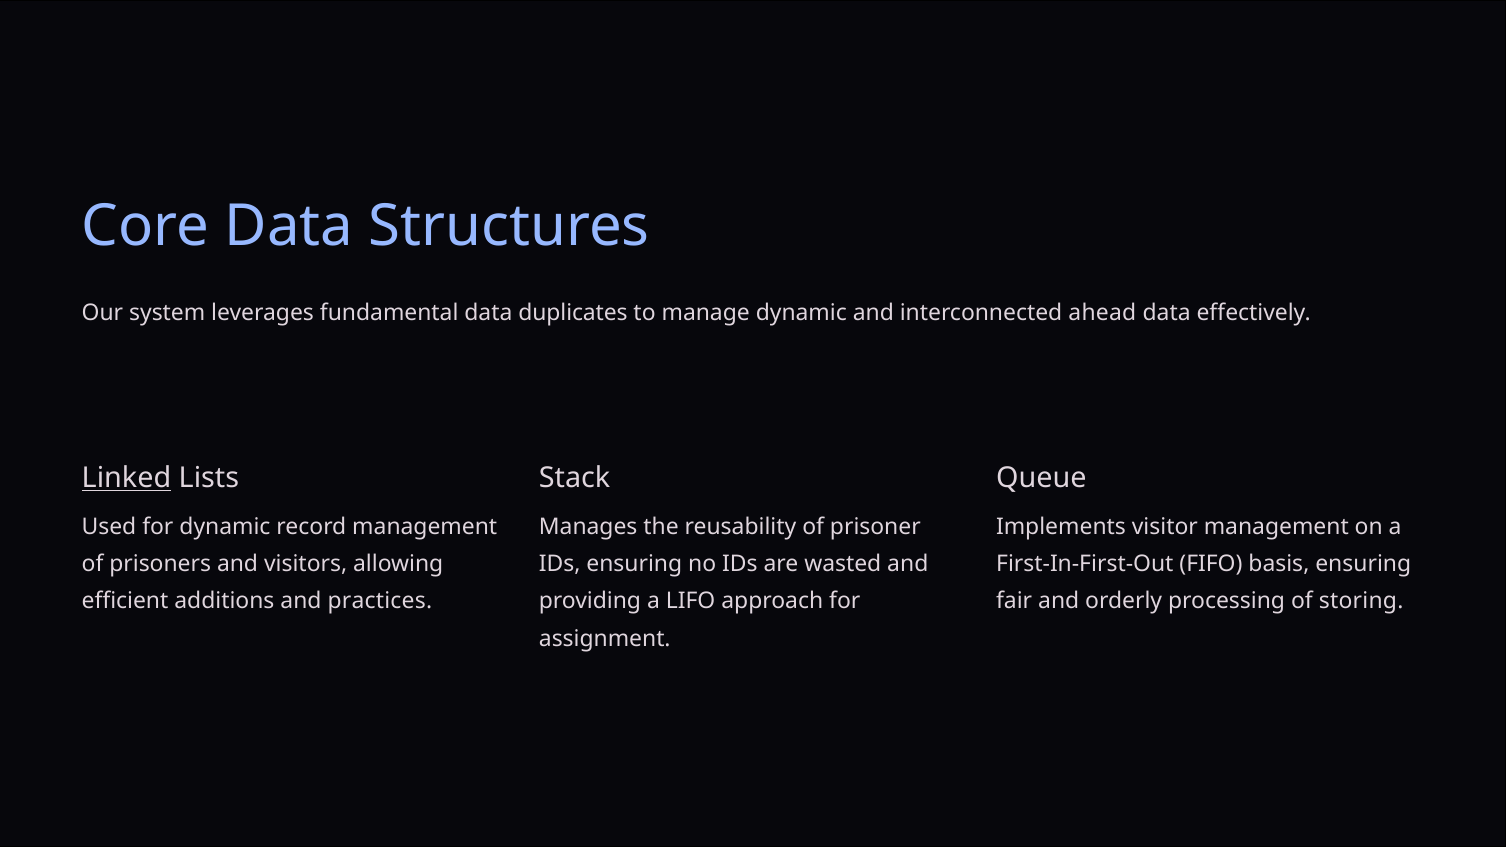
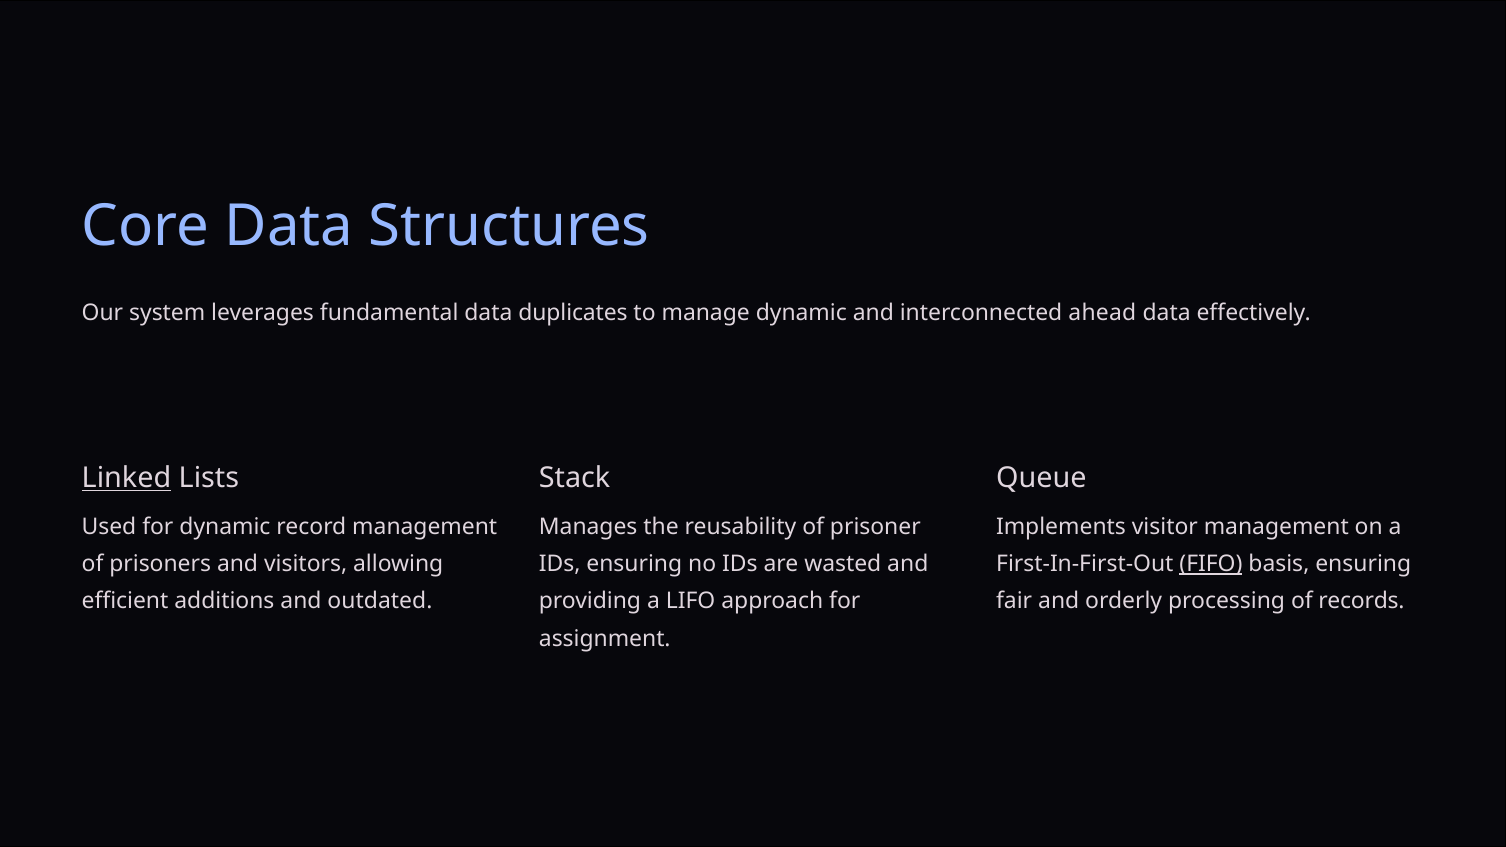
FIFO underline: none -> present
practices: practices -> outdated
storing: storing -> records
